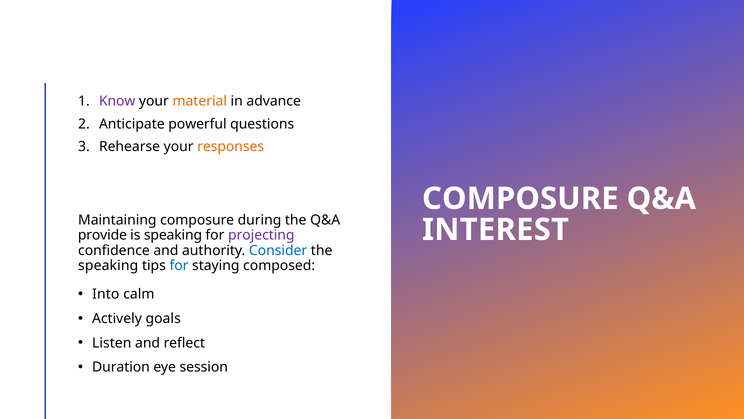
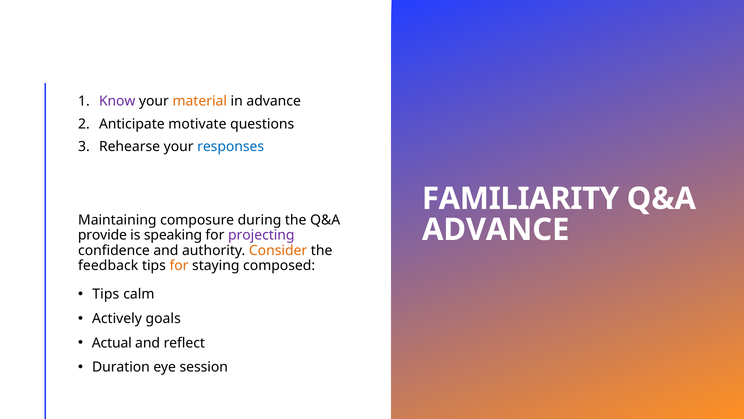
powerful: powerful -> motivate
responses colour: orange -> blue
COMPOSURE at (520, 198): COMPOSURE -> FAMILIARITY
INTEREST at (495, 229): INTEREST -> ADVANCE
Consider colour: blue -> orange
speaking at (108, 265): speaking -> feedback
for at (179, 265) colour: blue -> orange
Into at (106, 294): Into -> Tips
Listen: Listen -> Actual
